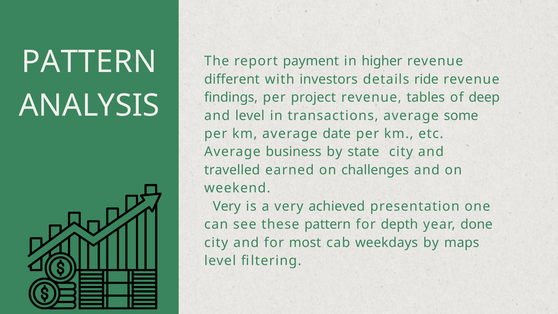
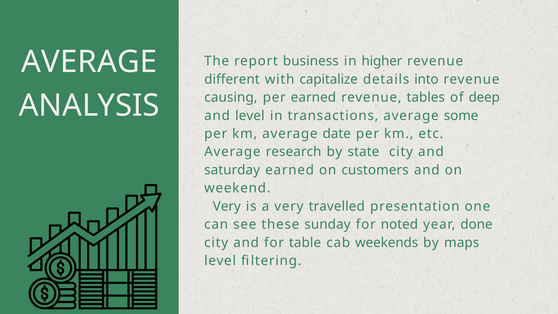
PATTERN at (89, 62): PATTERN -> AVERAGE
payment: payment -> business
investors: investors -> capitalize
ride: ride -> into
findings: findings -> causing
per project: project -> earned
business: business -> research
travelled: travelled -> saturday
challenges: challenges -> customers
achieved: achieved -> travelled
these pattern: pattern -> sunday
depth: depth -> noted
most: most -> table
weekdays: weekdays -> weekends
